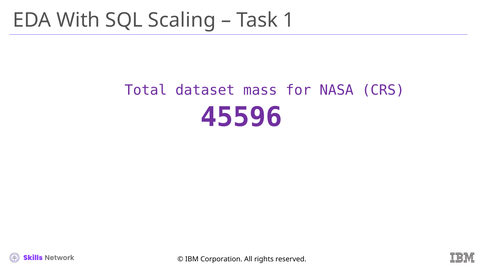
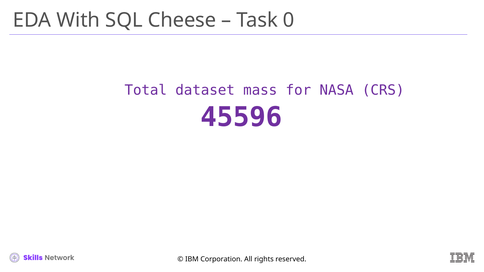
Scaling: Scaling -> Cheese
1: 1 -> 0
